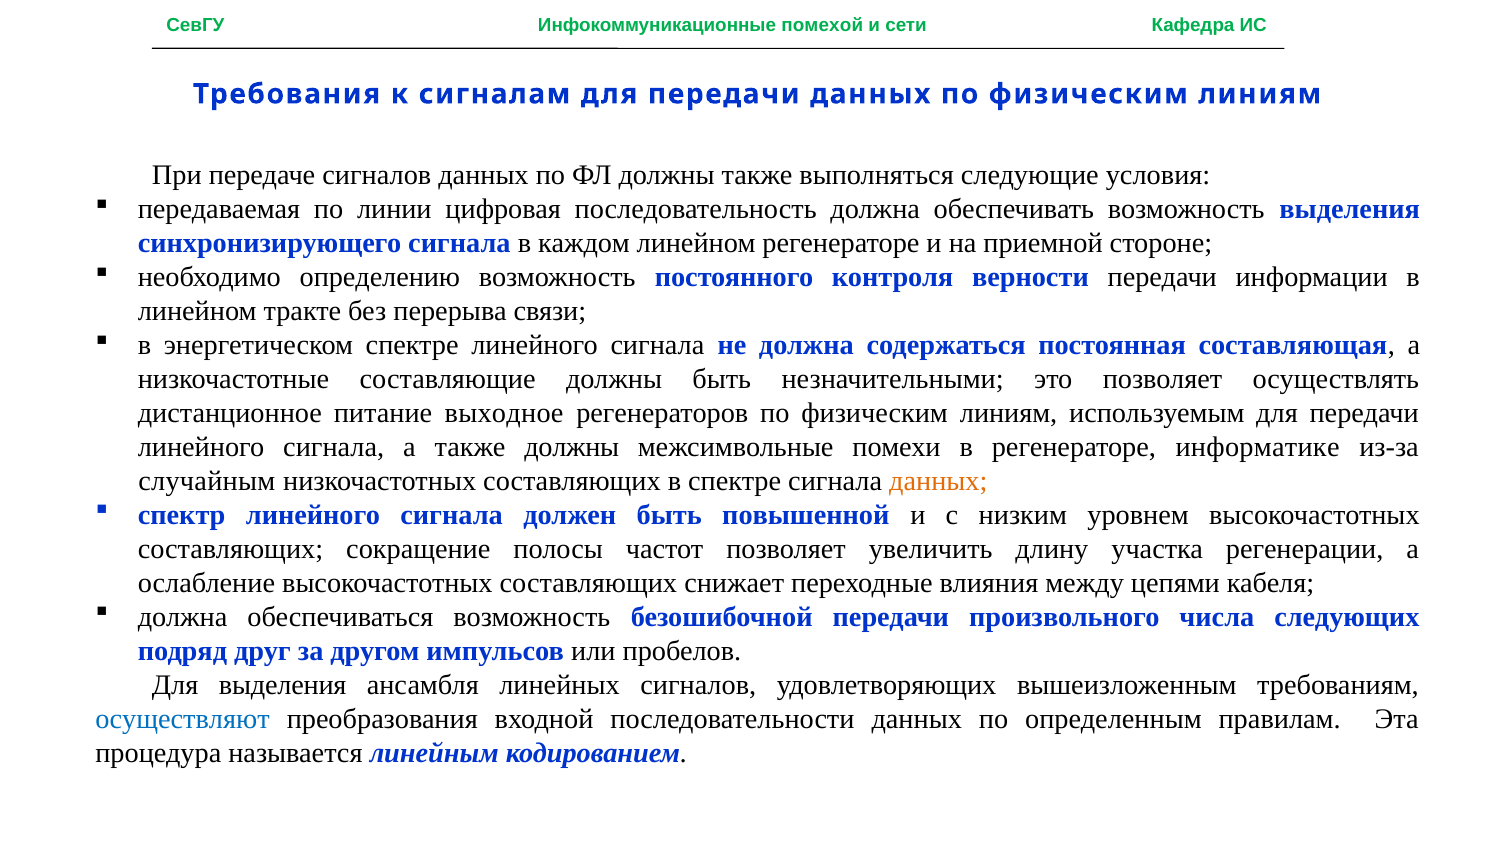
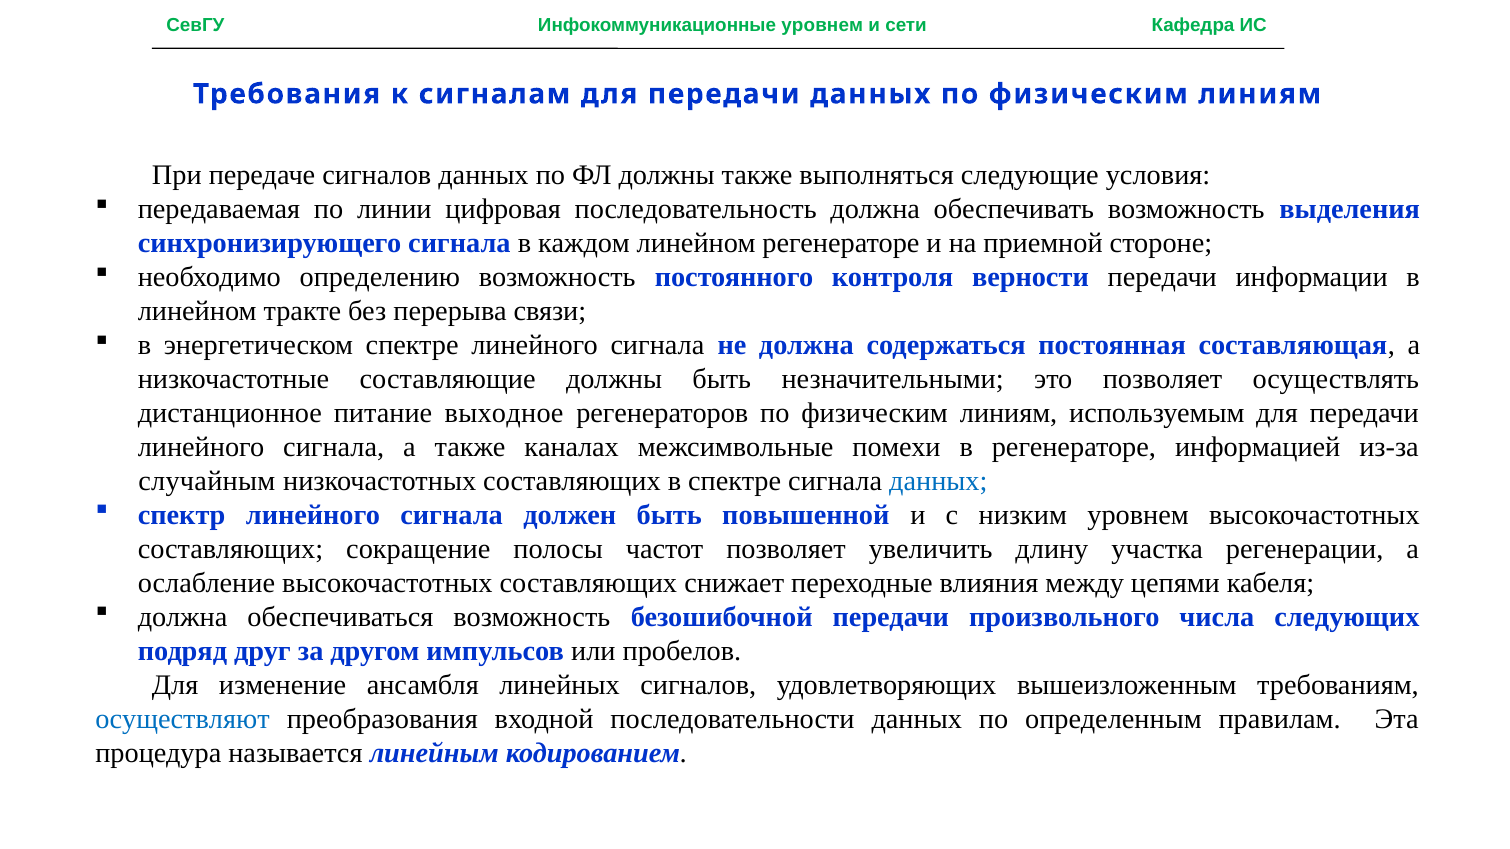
Инфокоммуникационные помехой: помехой -> уровнем
также должны: должны -> каналах
информатике: информатике -> информацией
данных at (938, 481) colour: orange -> blue
Для выделения: выделения -> изменение
